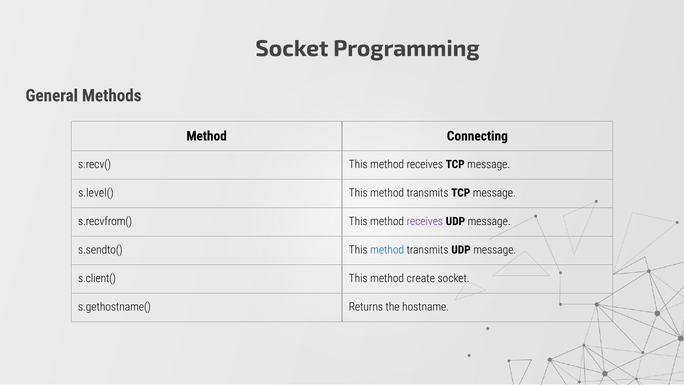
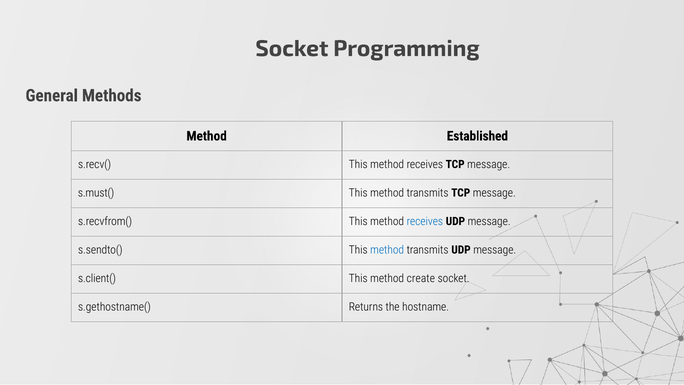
Connecting: Connecting -> Established
s.level(: s.level( -> s.must(
receives at (425, 221) colour: purple -> blue
